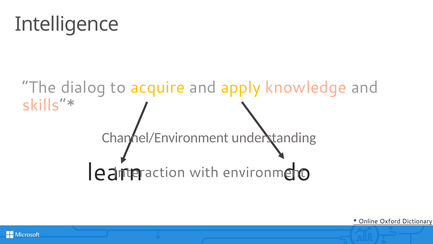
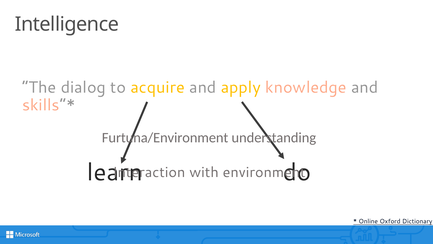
Channel/Environment: Channel/Environment -> Furtuna/Environment
